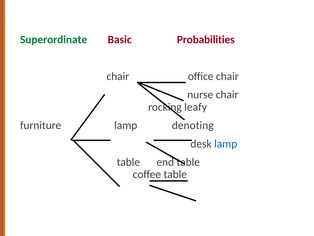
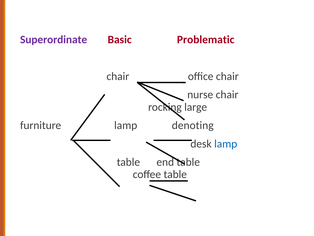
Superordinate colour: green -> purple
Probabilities: Probabilities -> Problematic
leafy: leafy -> large
